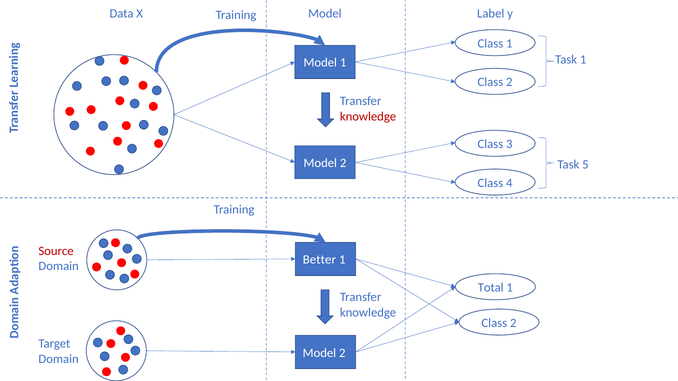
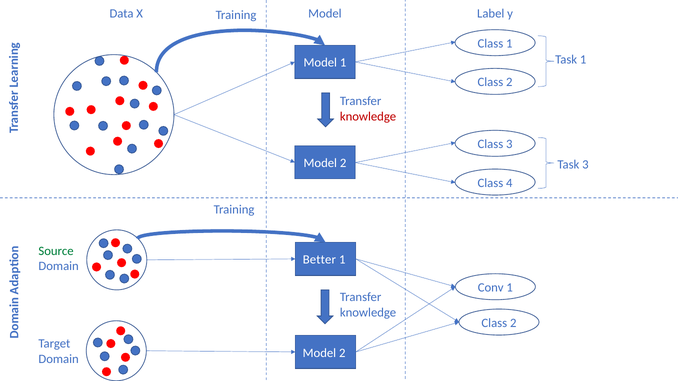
Task 5: 5 -> 3
Source colour: red -> green
Total: Total -> Conv
